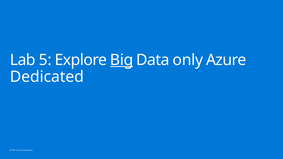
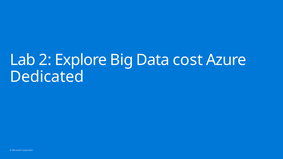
5: 5 -> 2
Big underline: present -> none
only: only -> cost
